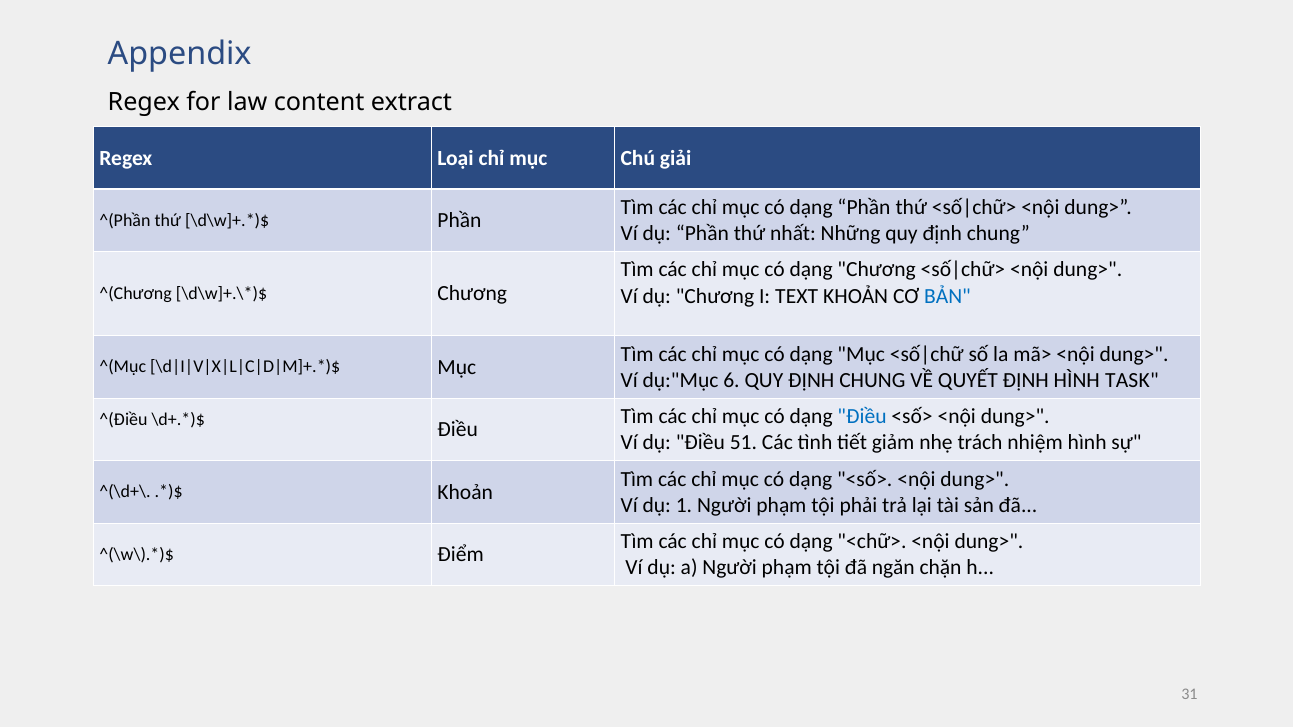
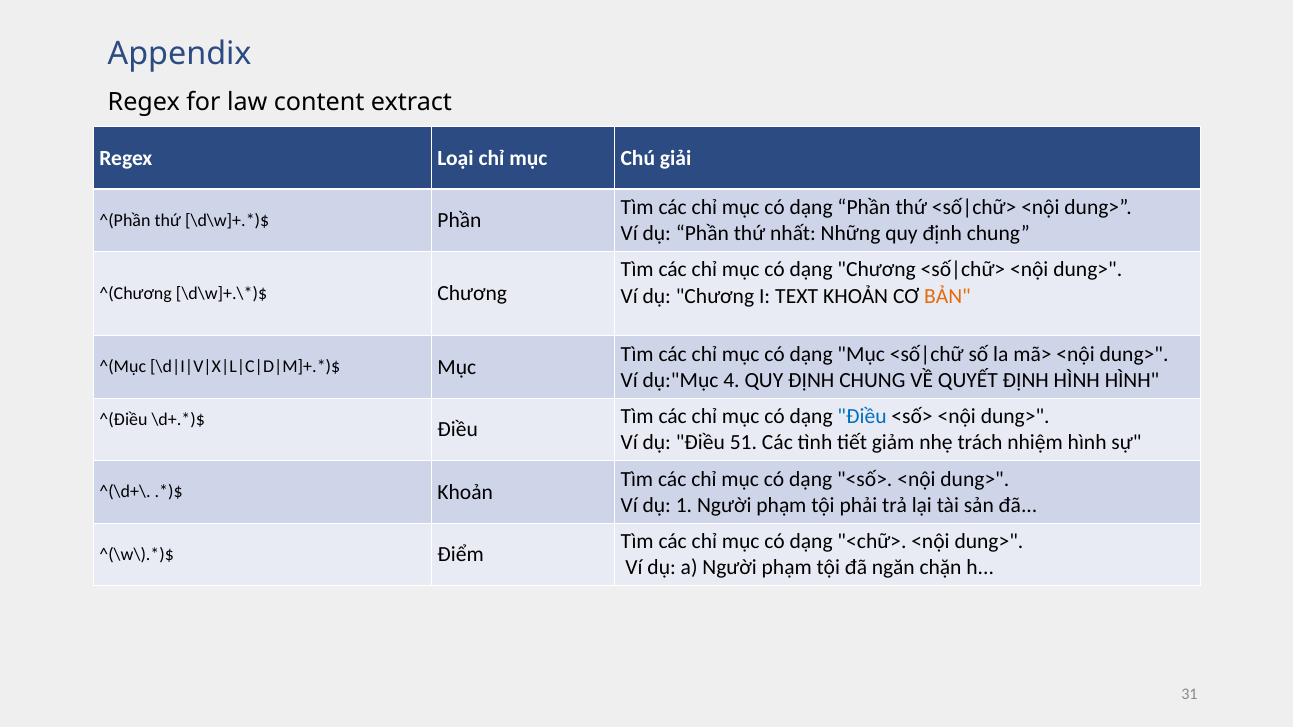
BẢN colour: blue -> orange
6: 6 -> 4
HÌNH TASK: TASK -> HÌNH
